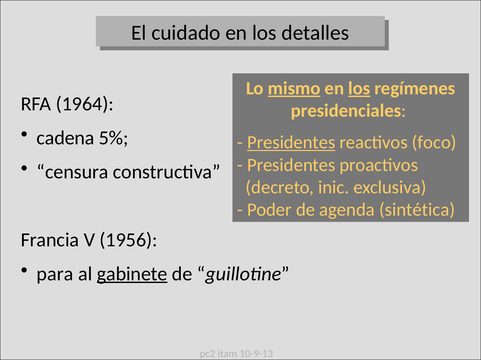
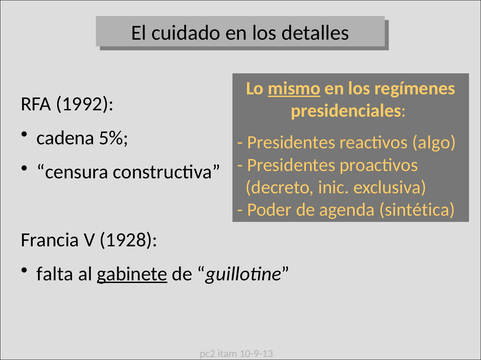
los at (359, 88) underline: present -> none
1964: 1964 -> 1992
Presidentes at (291, 143) underline: present -> none
foco: foco -> algo
1956: 1956 -> 1928
para: para -> falta
